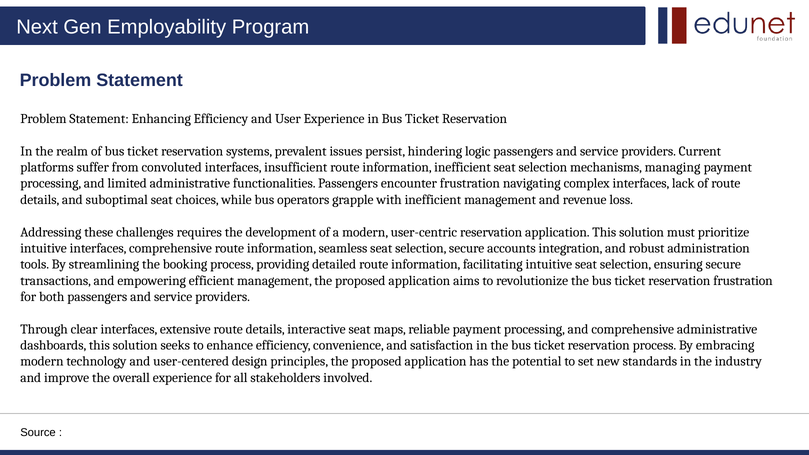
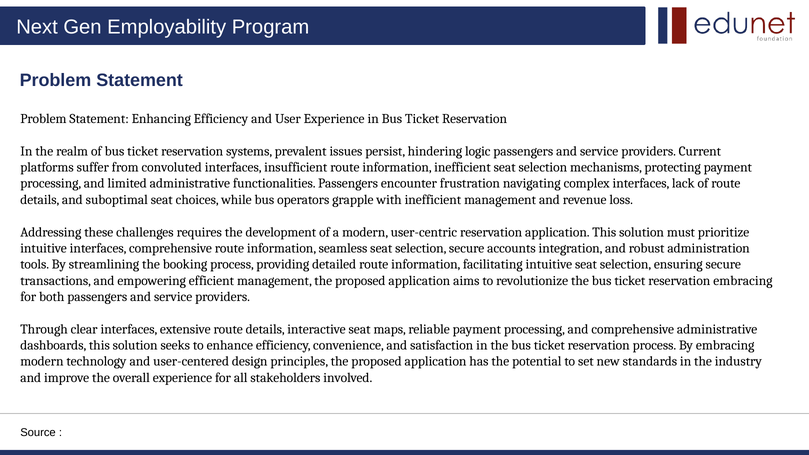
managing: managing -> protecting
reservation frustration: frustration -> embracing
